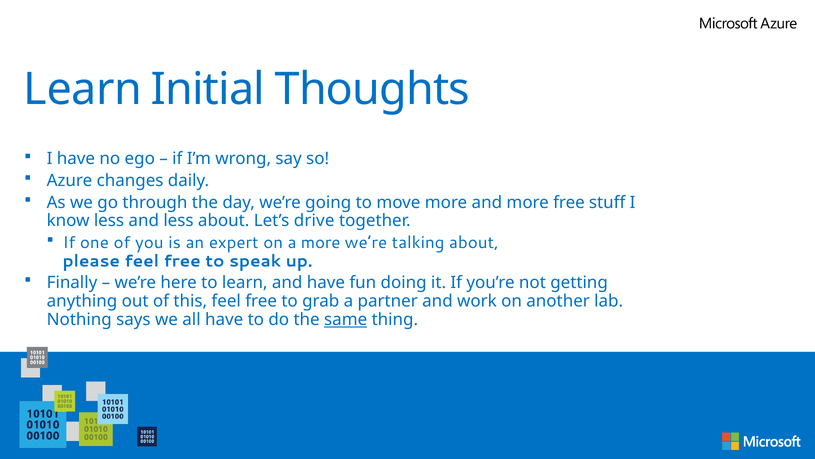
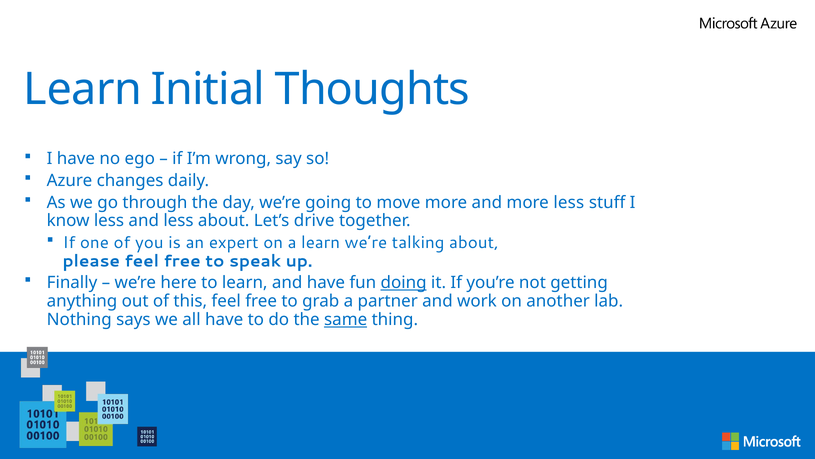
more free: free -> less
a more: more -> learn
doing underline: none -> present
